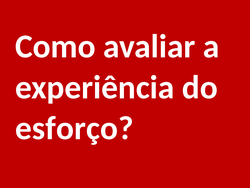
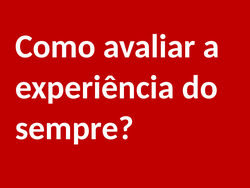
esforço: esforço -> sempre
